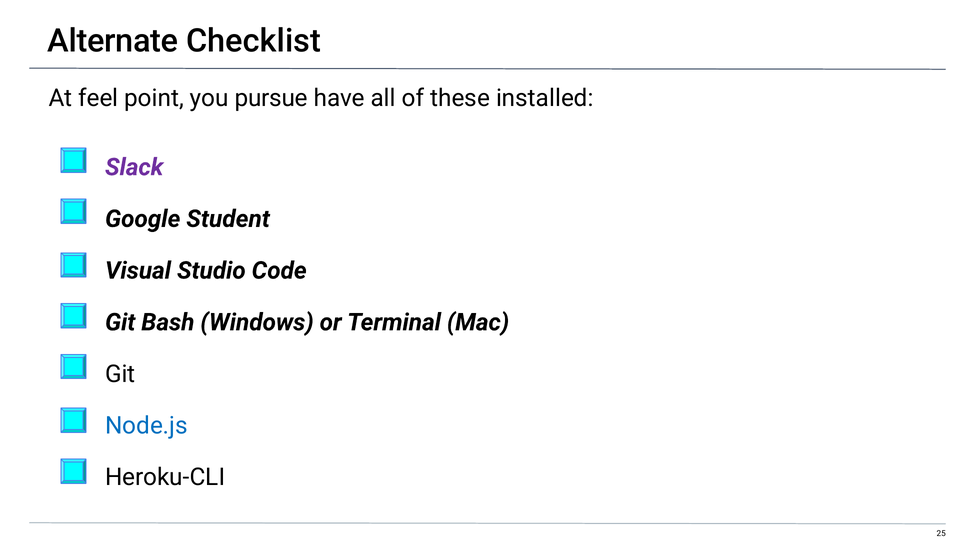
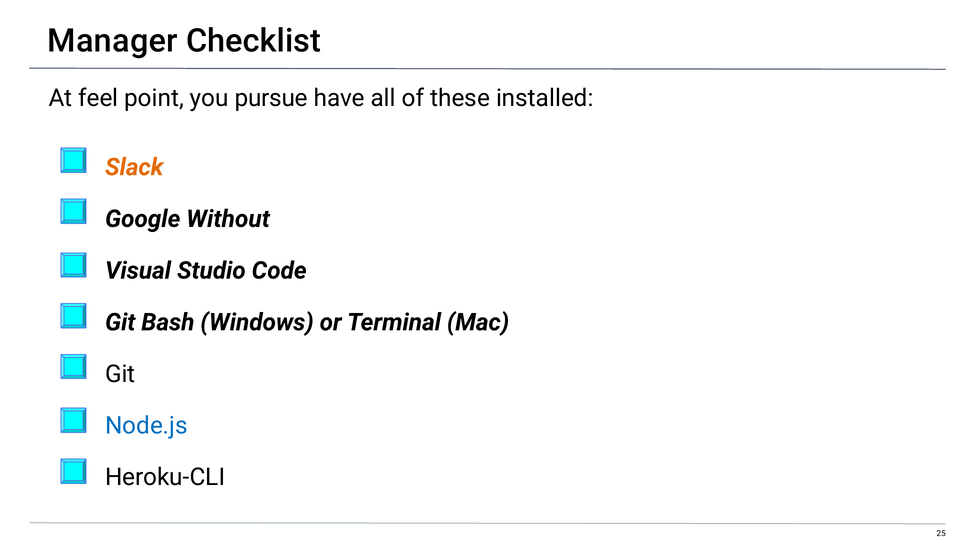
Alternate: Alternate -> Manager
Slack colour: purple -> orange
Student: Student -> Without
